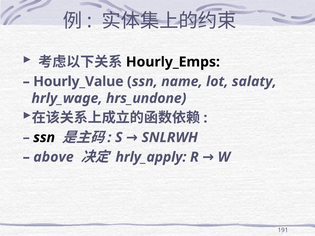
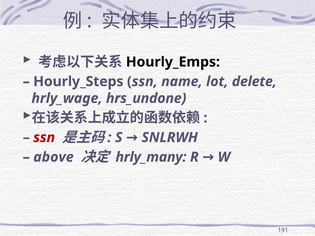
Hourly_Value: Hourly_Value -> Hourly_Steps
salaty: salaty -> delete
ssn at (44, 138) colour: black -> red
hrly_apply: hrly_apply -> hrly_many
